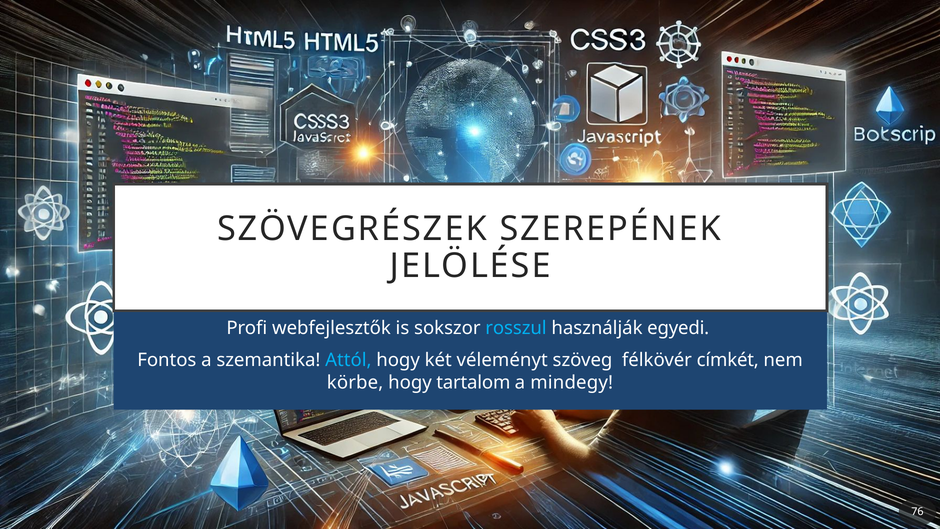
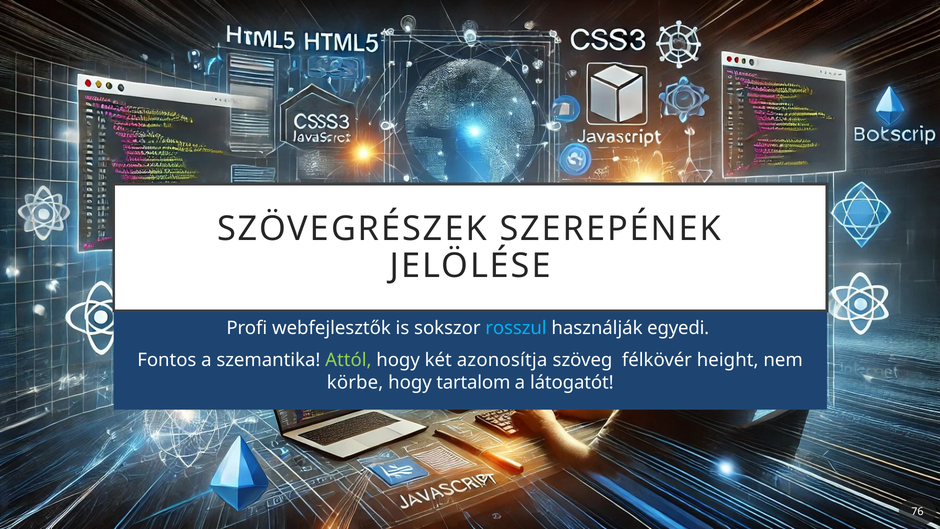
Attól colour: light blue -> light green
véleményt: véleményt -> azonosítja
címkét: címkét -> height
mindegy: mindegy -> látogatót
